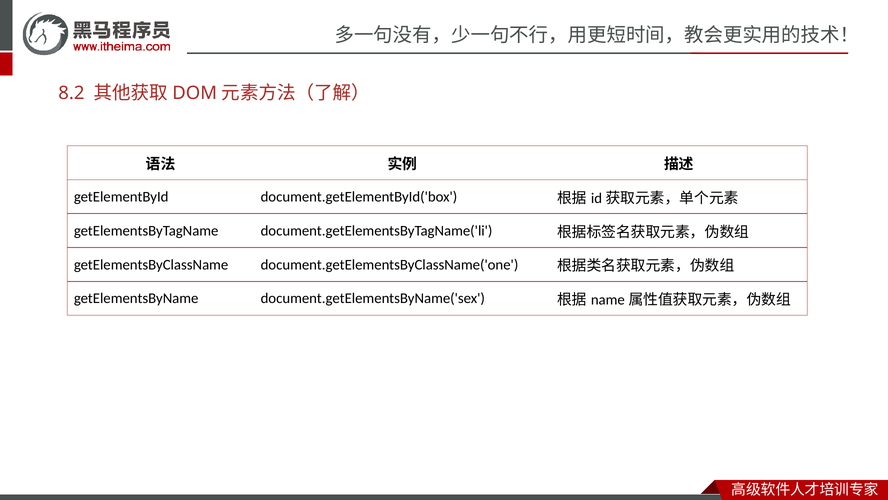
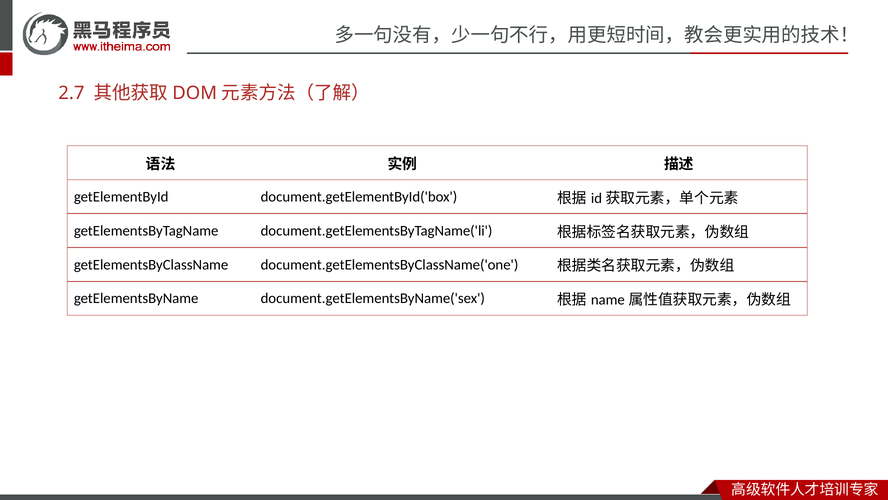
8.2: 8.2 -> 2.7
